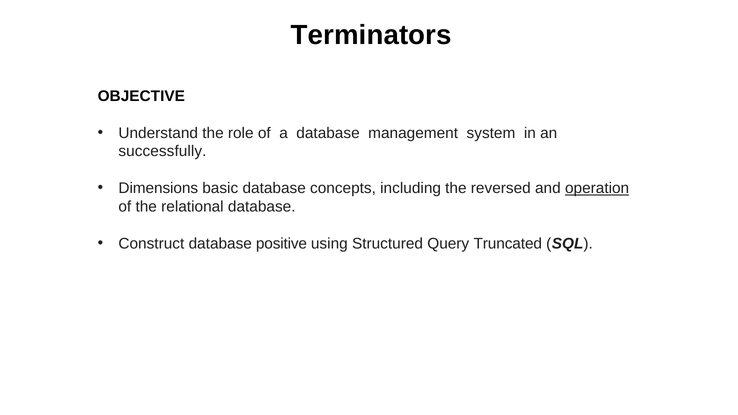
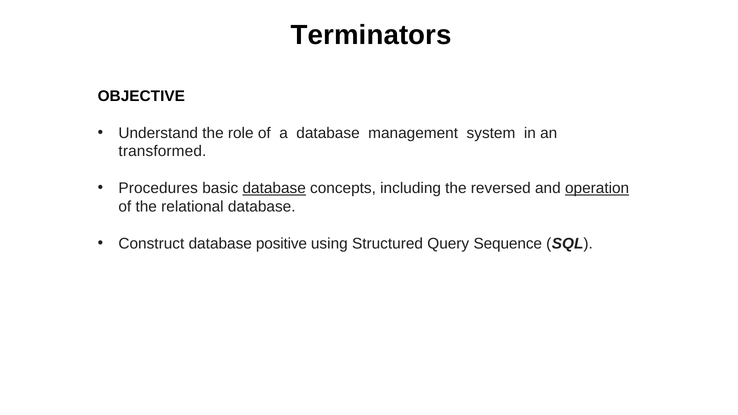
successfully: successfully -> transformed
Dimensions: Dimensions -> Procedures
database at (274, 188) underline: none -> present
Truncated: Truncated -> Sequence
